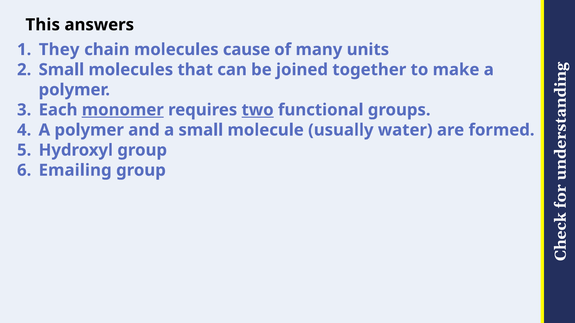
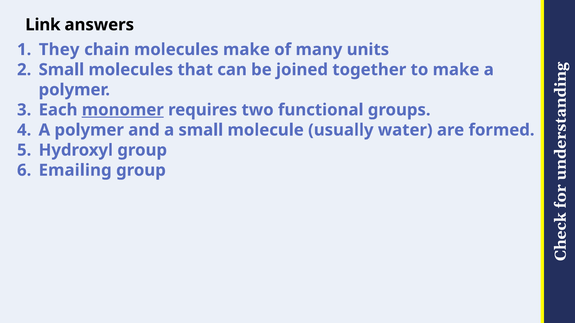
This: This -> Link
molecules cause: cause -> make
two underline: present -> none
